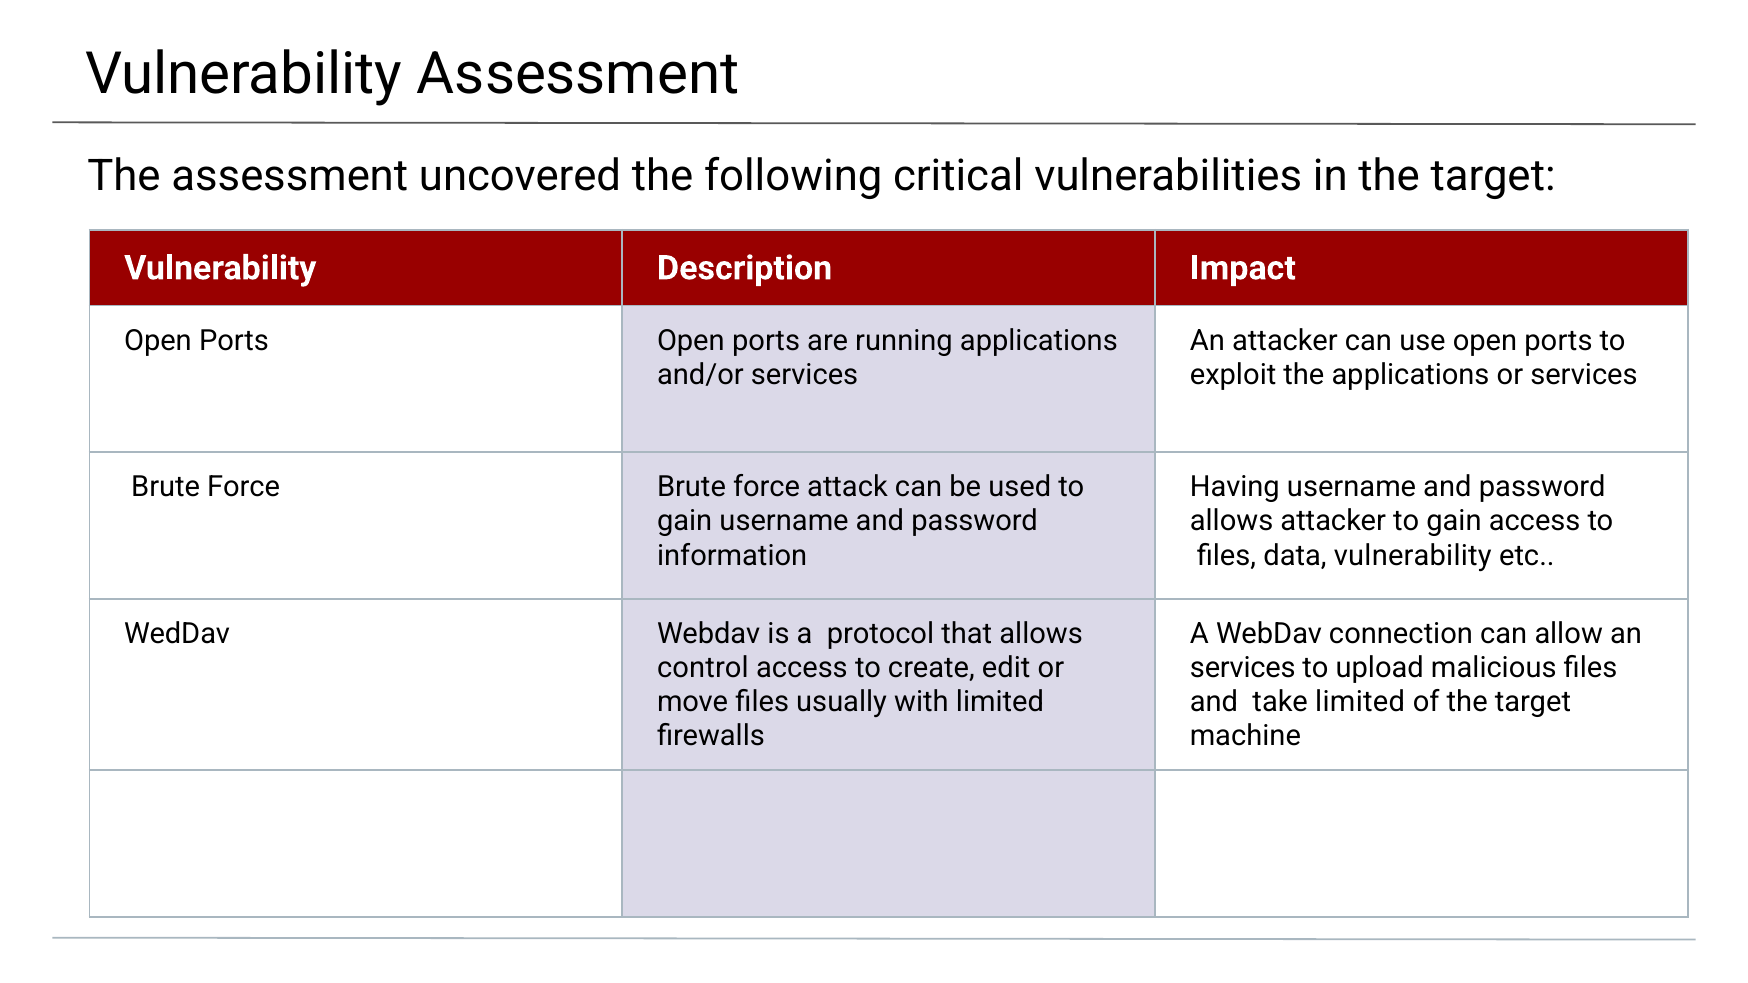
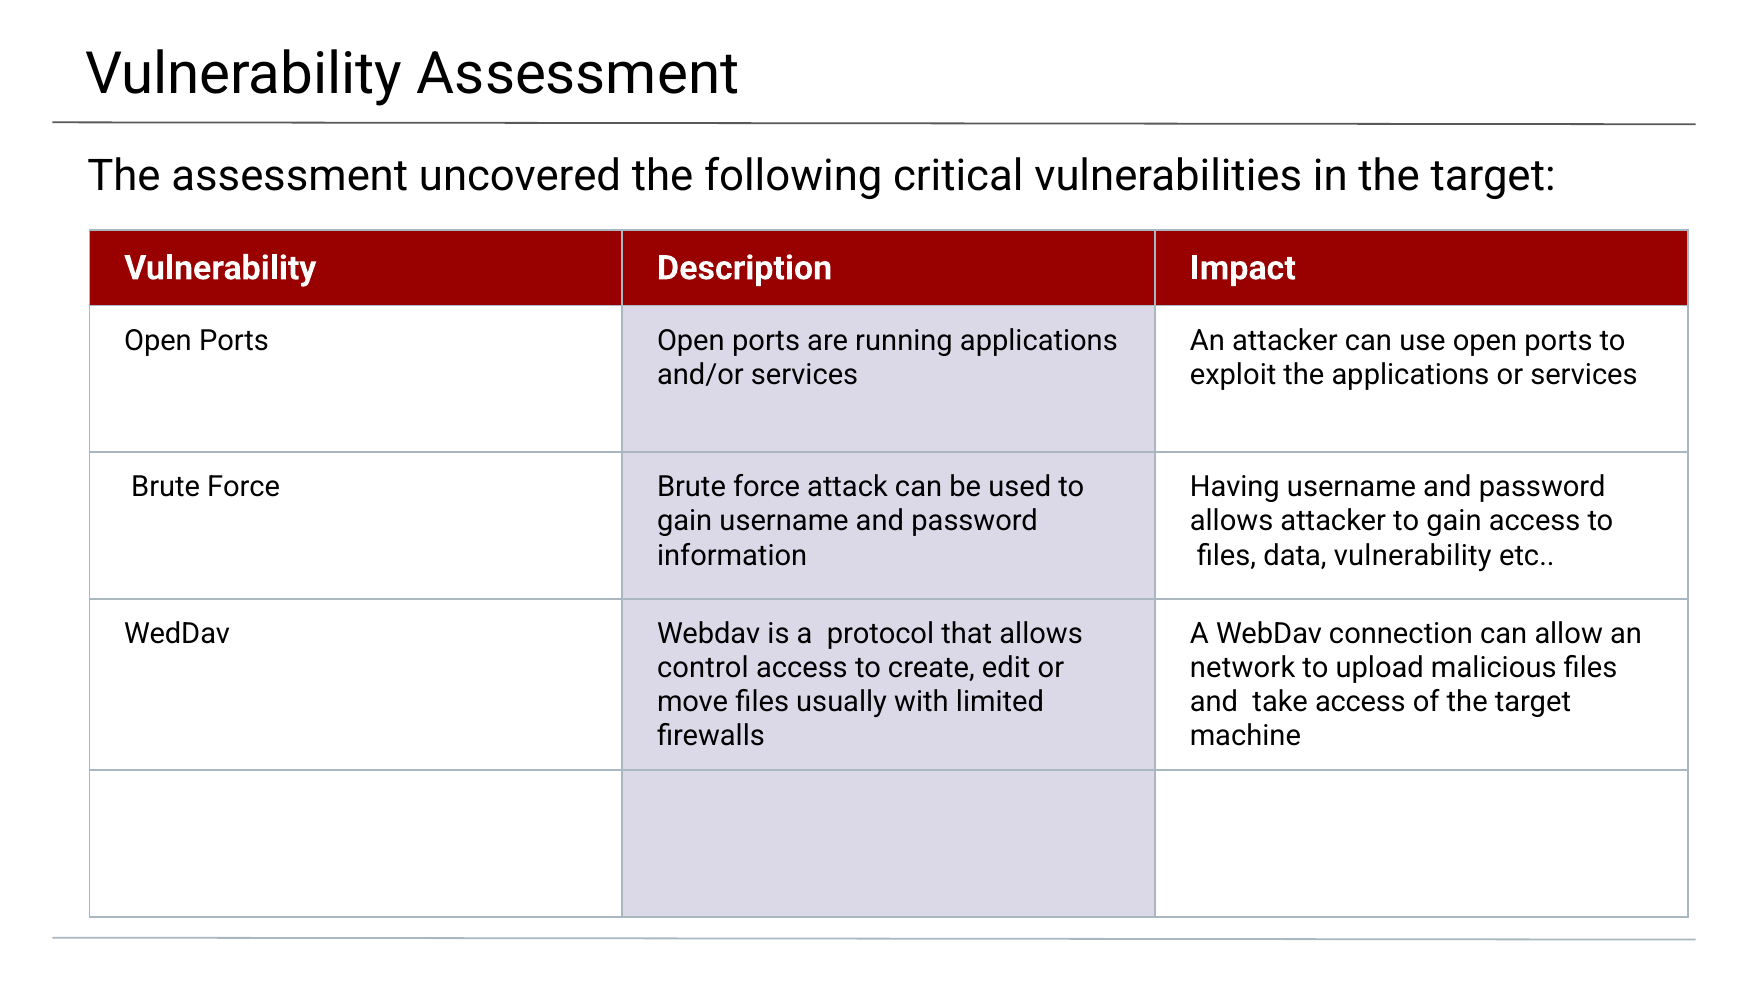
services at (1243, 668): services -> network
take limited: limited -> access
